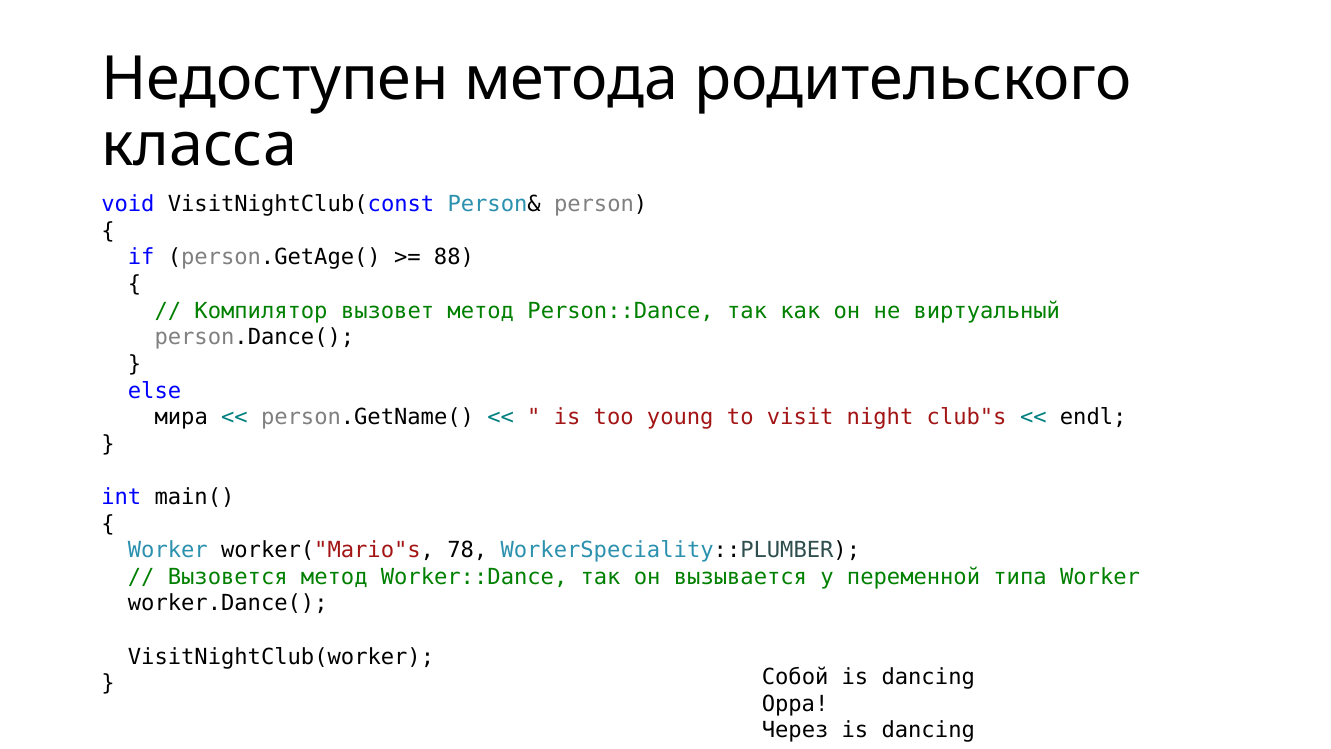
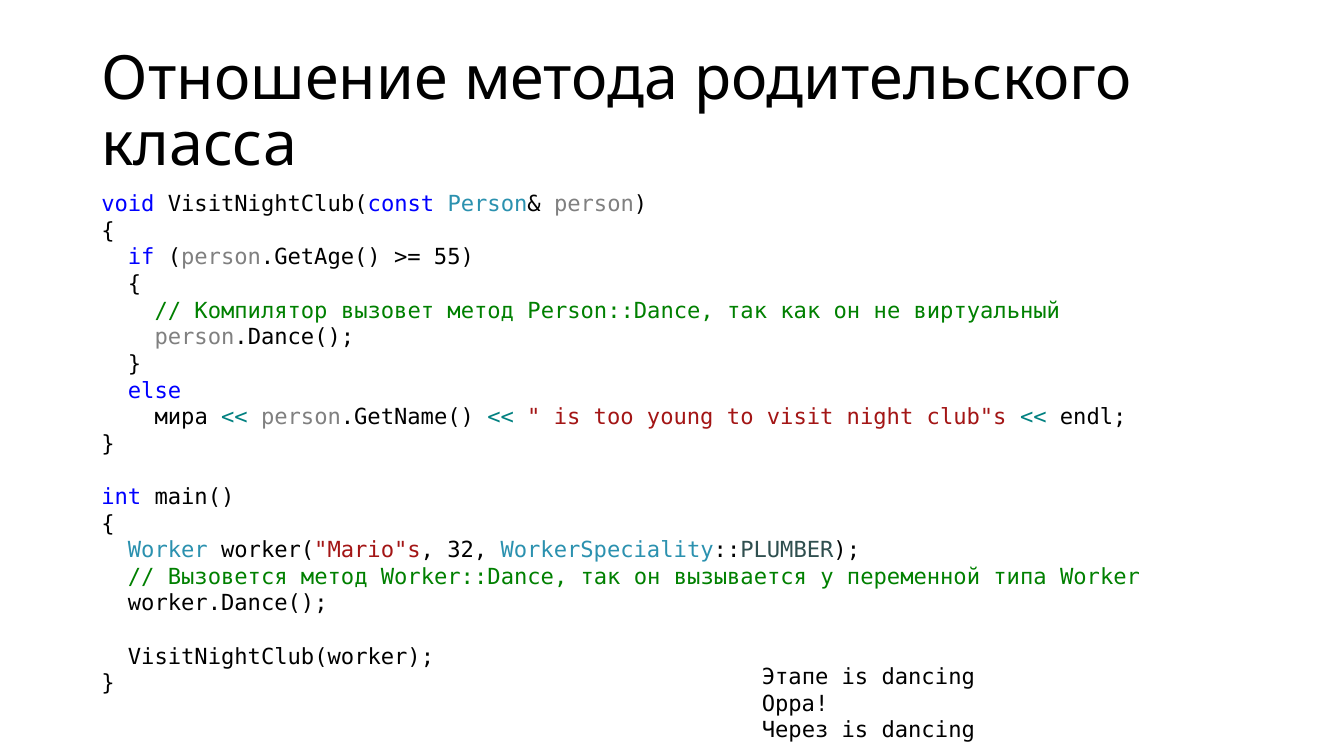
Недоступен: Недоступен -> Отношение
88: 88 -> 55
78: 78 -> 32
Собой: Собой -> Этапе
